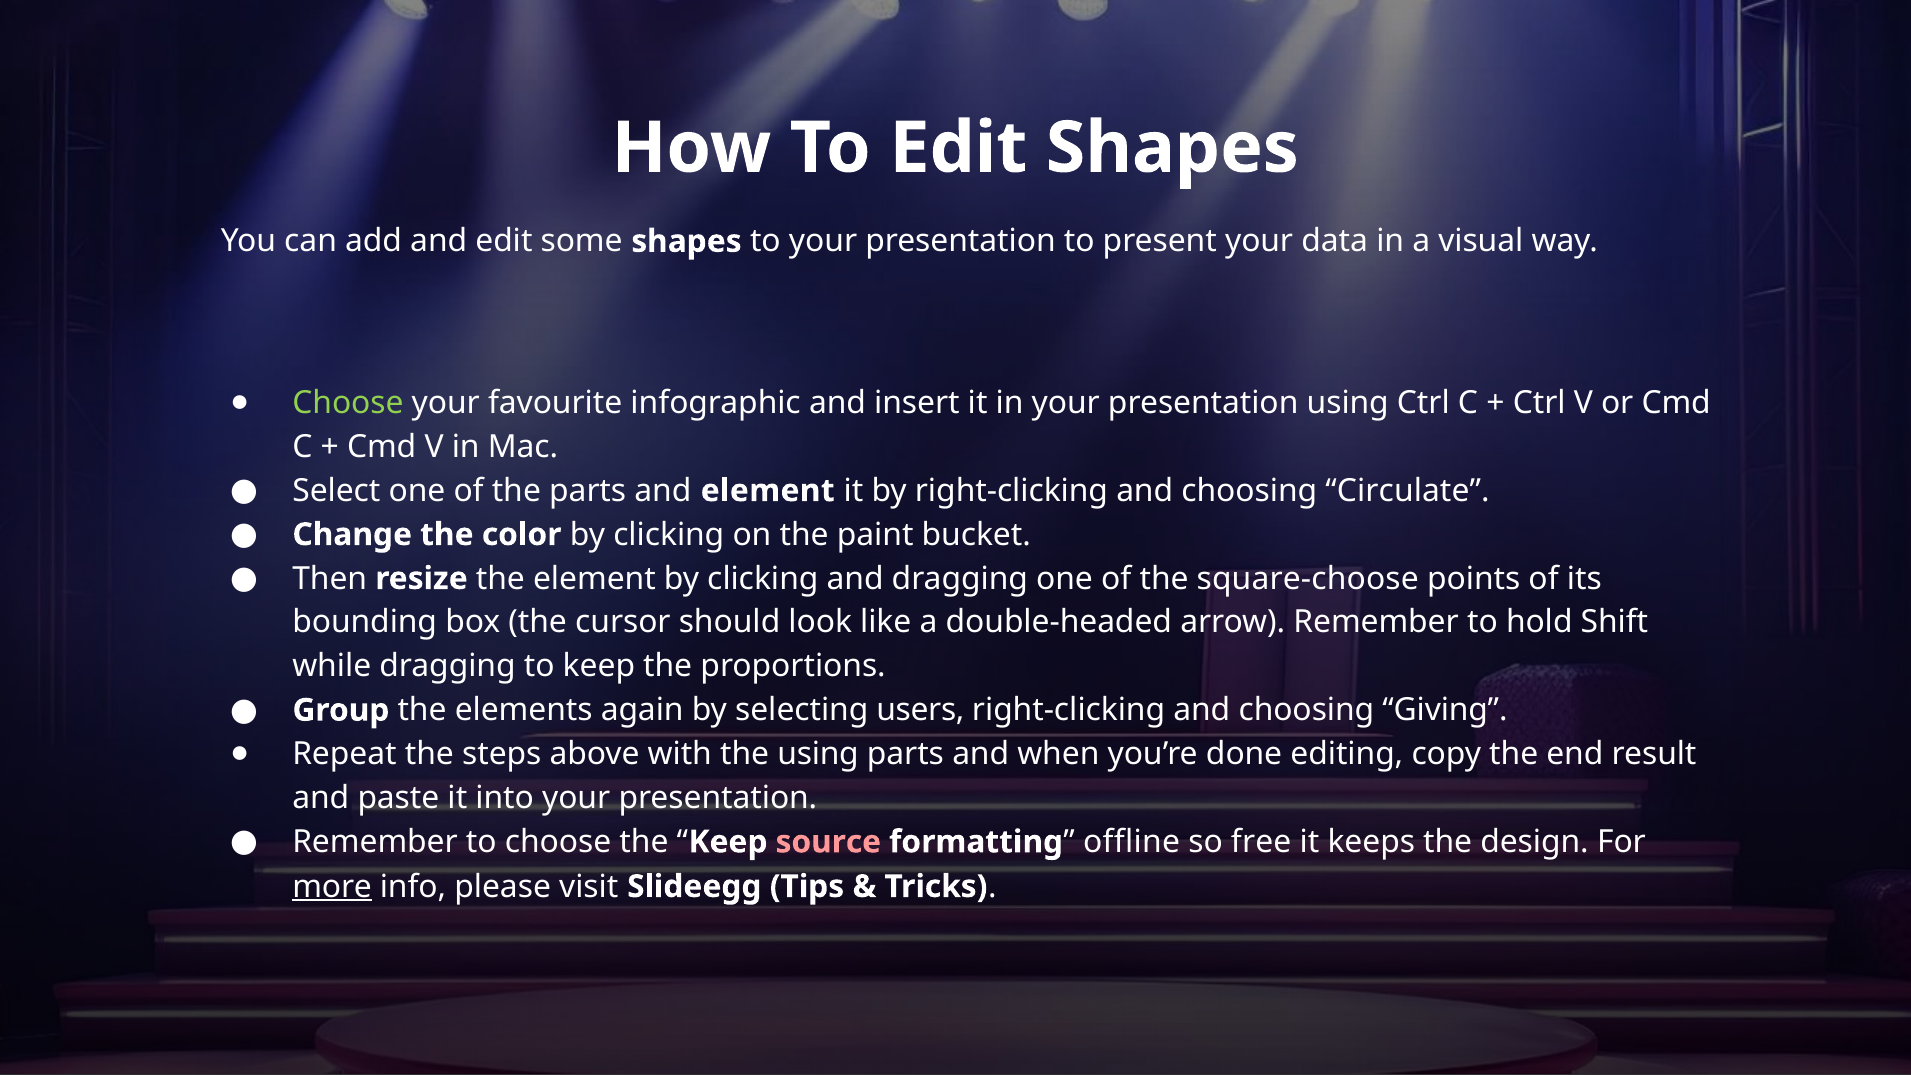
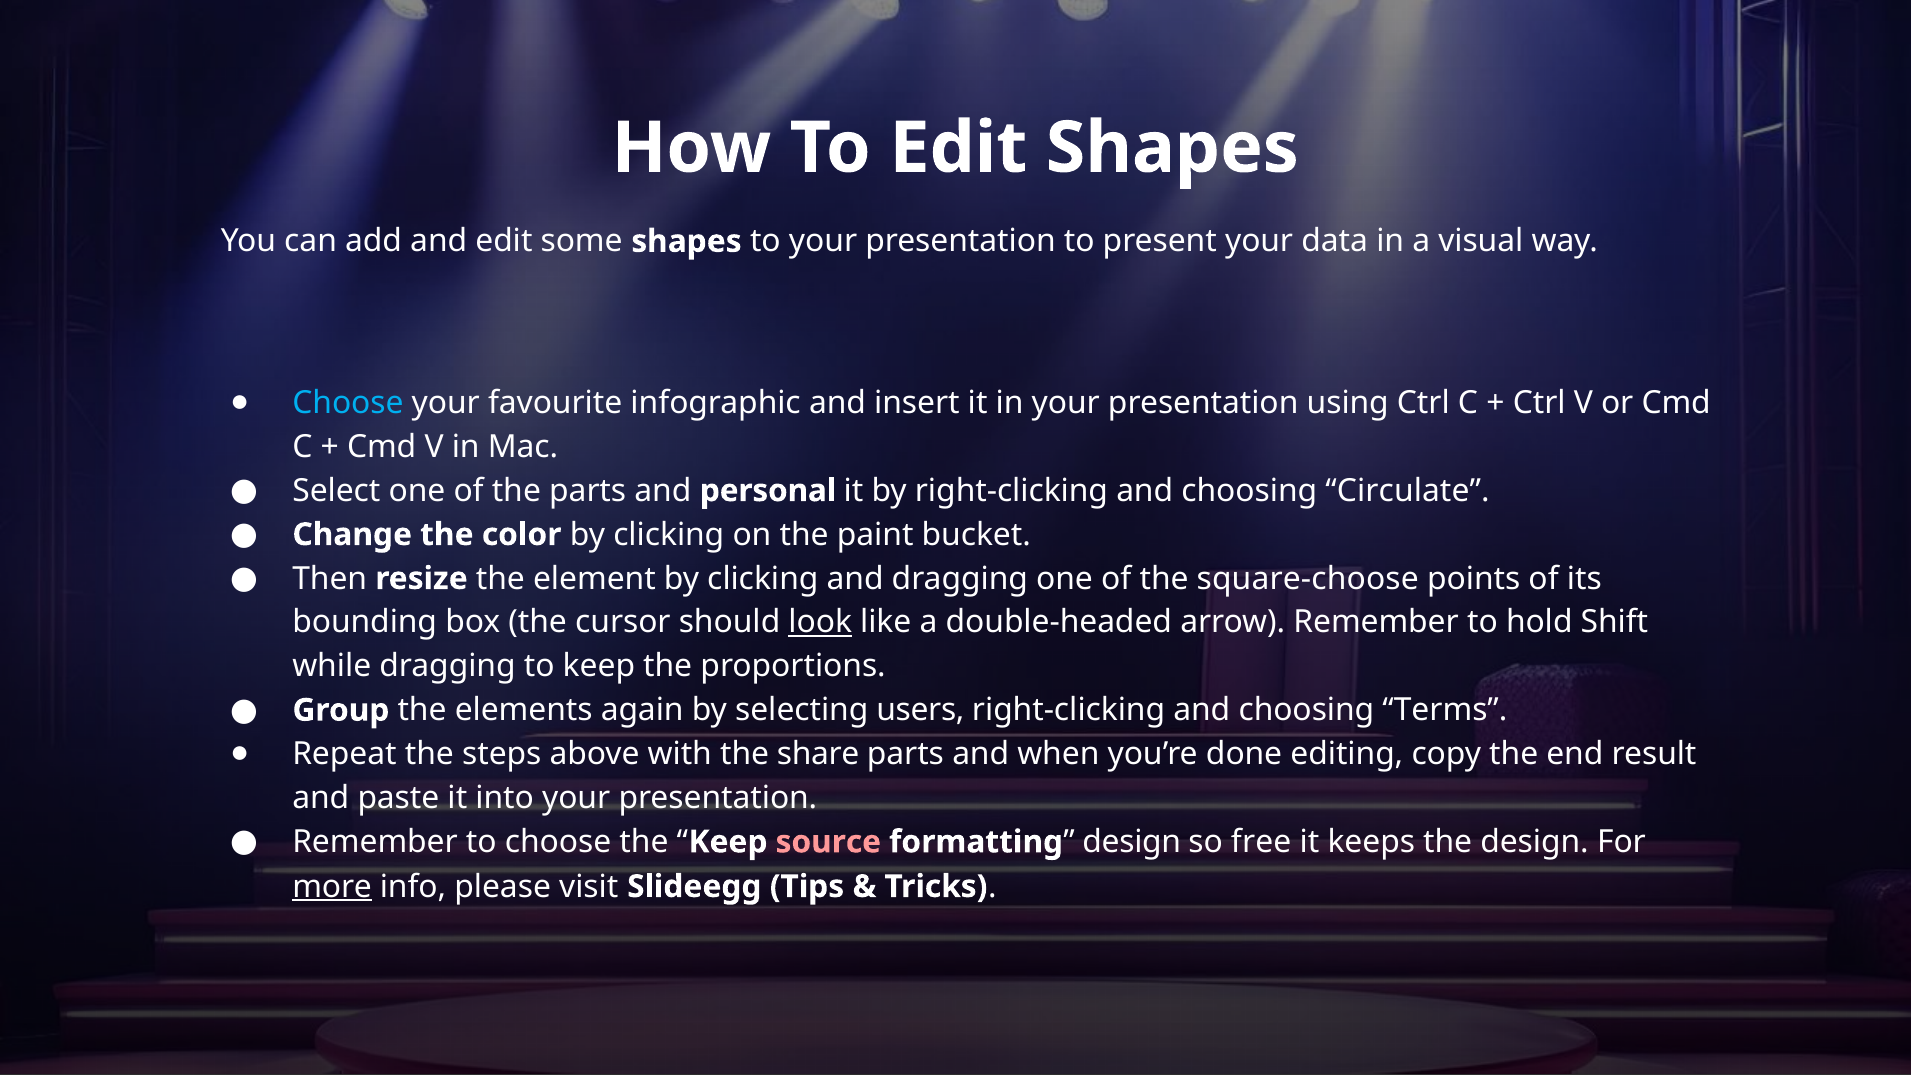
Choose at (348, 403) colour: light green -> light blue
and element: element -> personal
look underline: none -> present
Giving: Giving -> Terms
the using: using -> share
formatting offline: offline -> design
